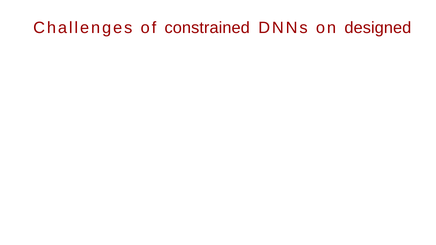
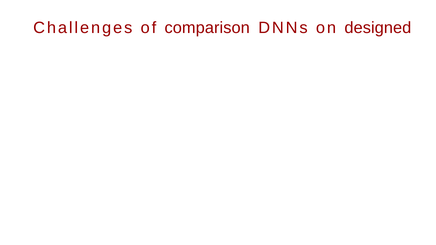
constrained: constrained -> comparison
